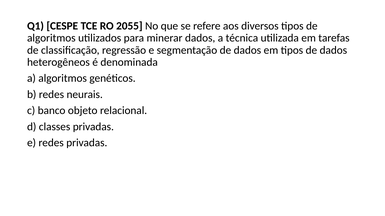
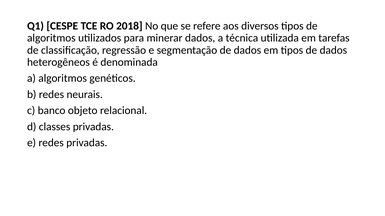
2055: 2055 -> 2018
